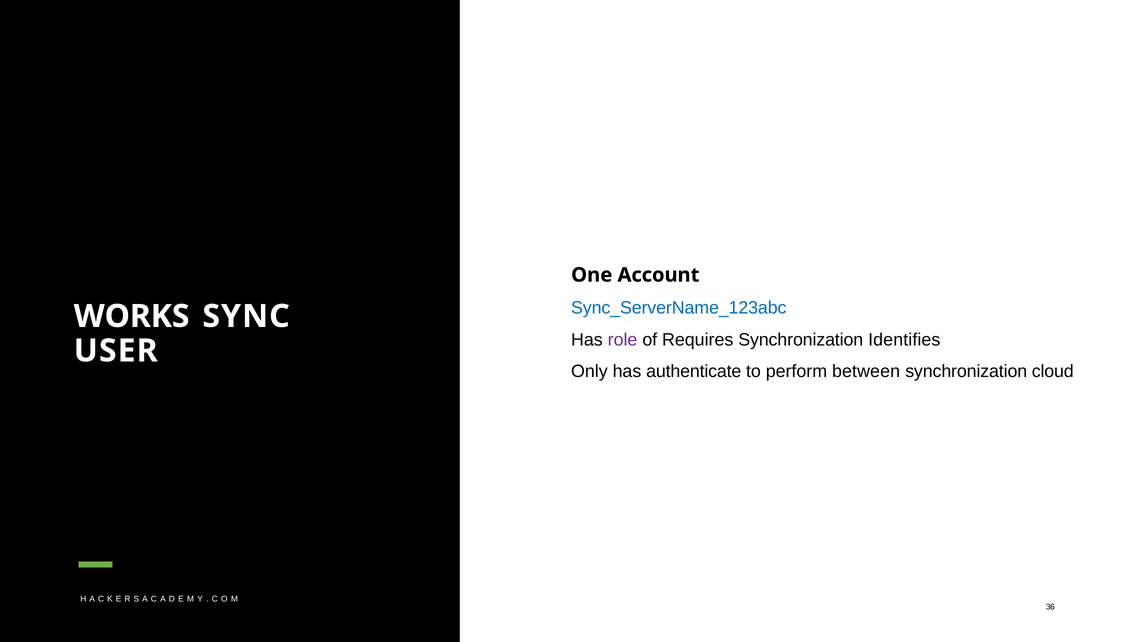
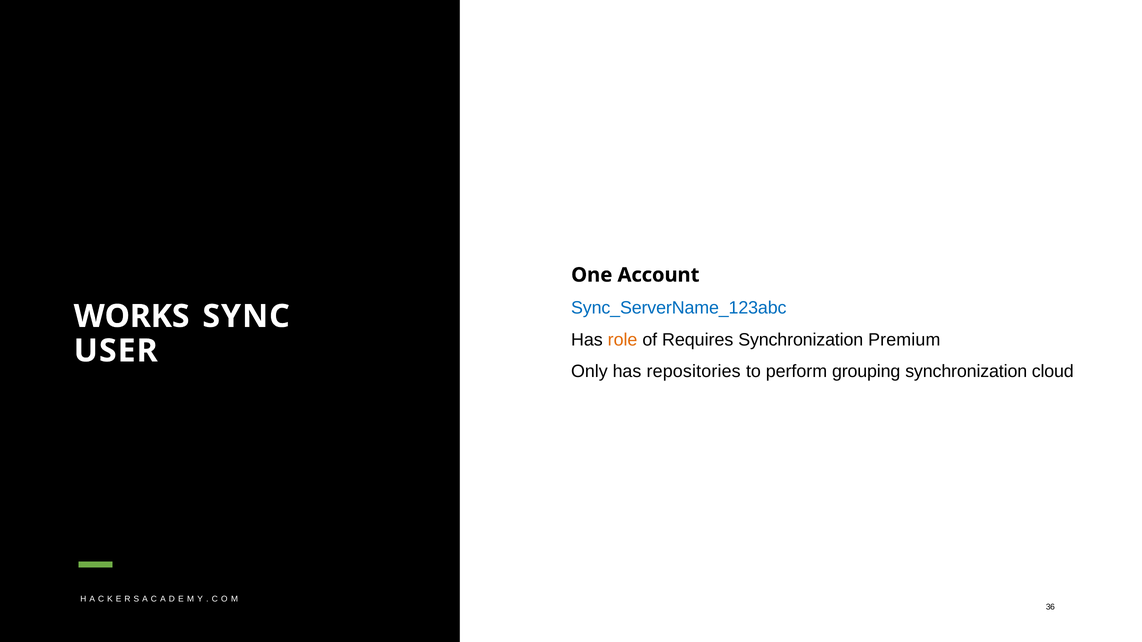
role colour: purple -> orange
Identifies: Identifies -> Premium
authenticate: authenticate -> repositories
between: between -> grouping
